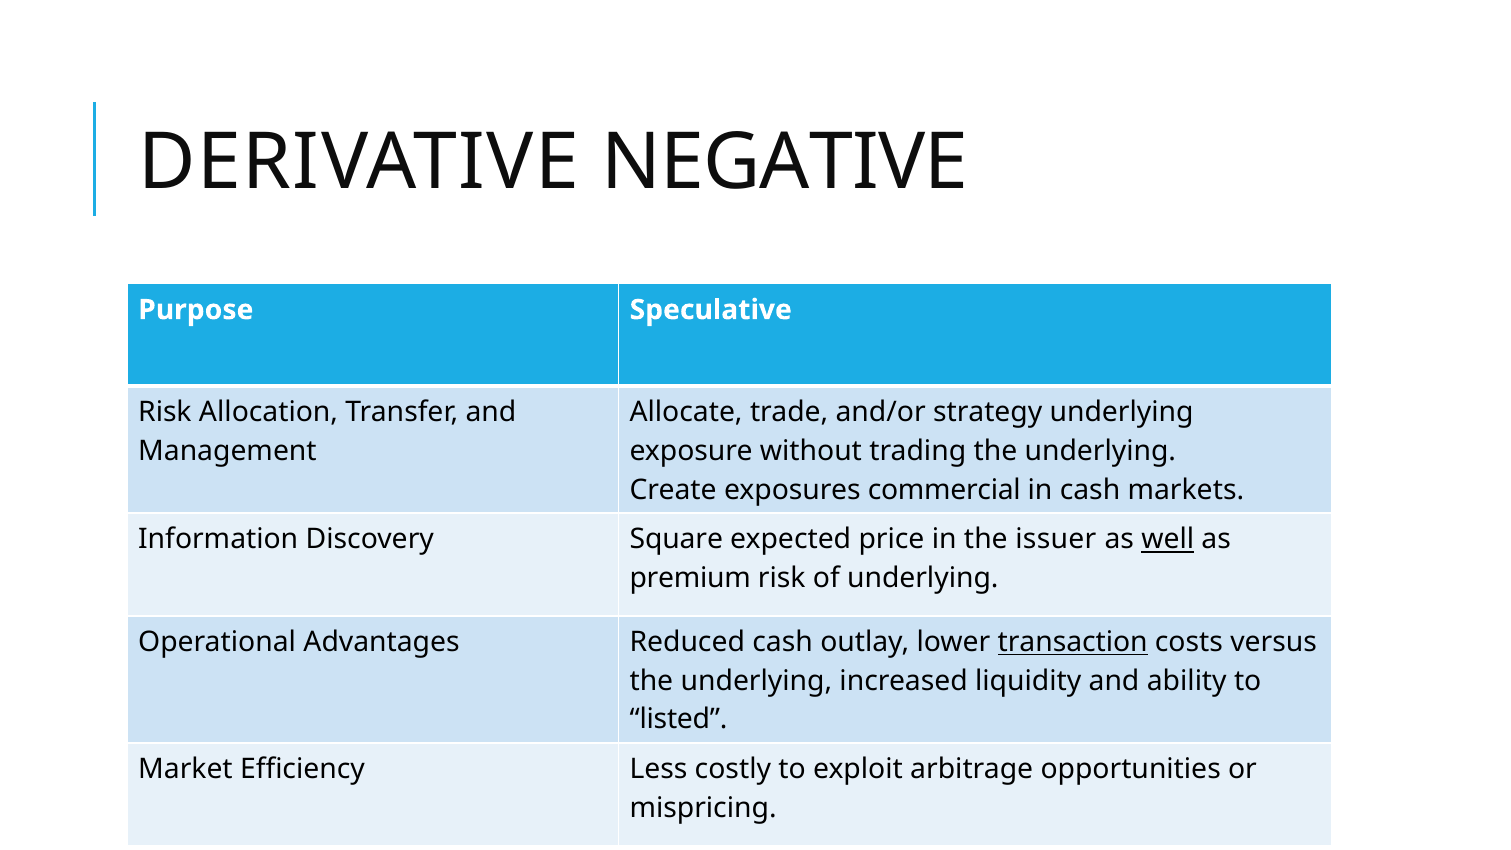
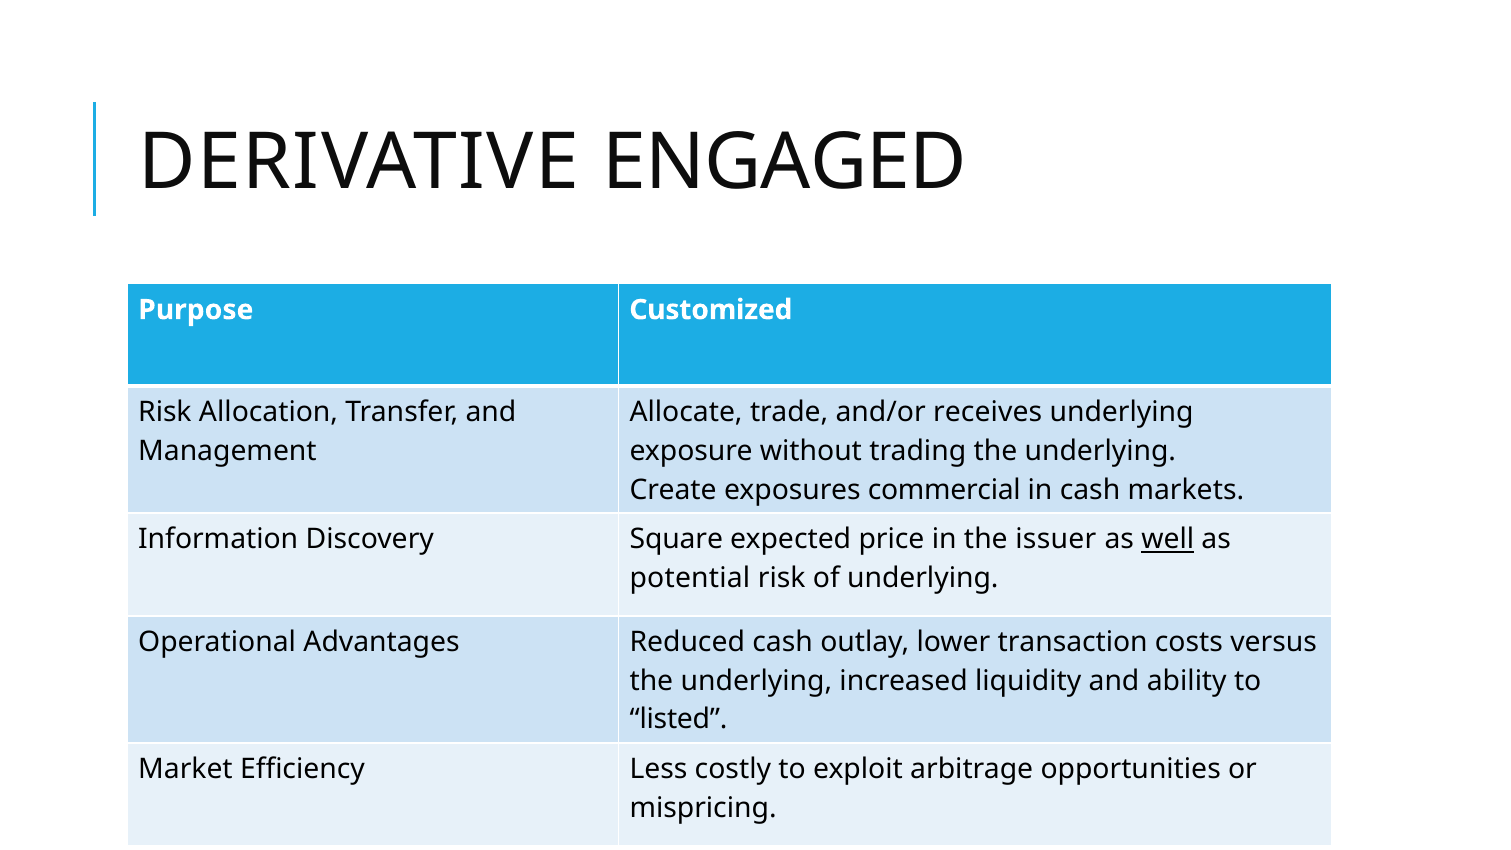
NEGATIVE: NEGATIVE -> ENGAGED
Speculative: Speculative -> Customized
strategy: strategy -> receives
premium: premium -> potential
transaction underline: present -> none
